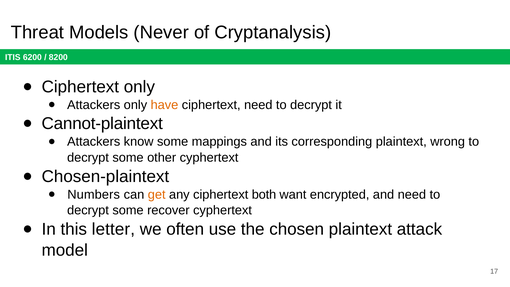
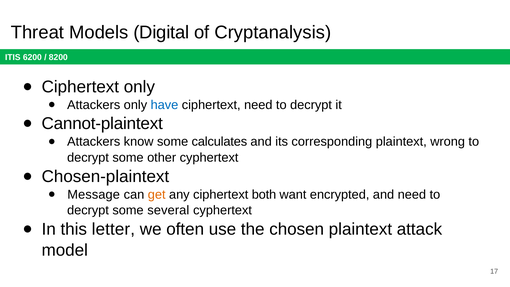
Never: Never -> Digital
have colour: orange -> blue
mappings: mappings -> calculates
Numbers: Numbers -> Message
recover: recover -> several
